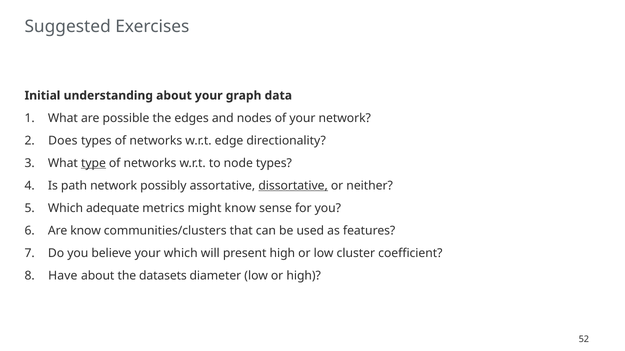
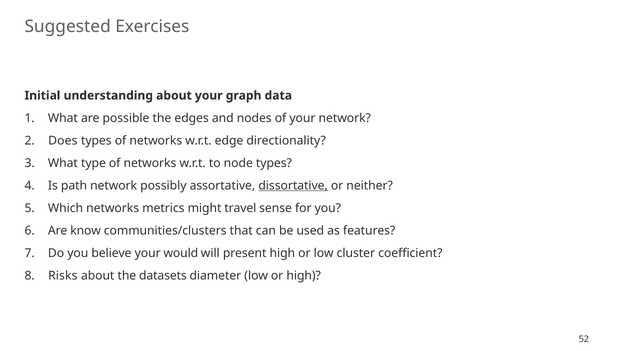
type underline: present -> none
Which adequate: adequate -> networks
might know: know -> travel
your which: which -> would
Have: Have -> Risks
